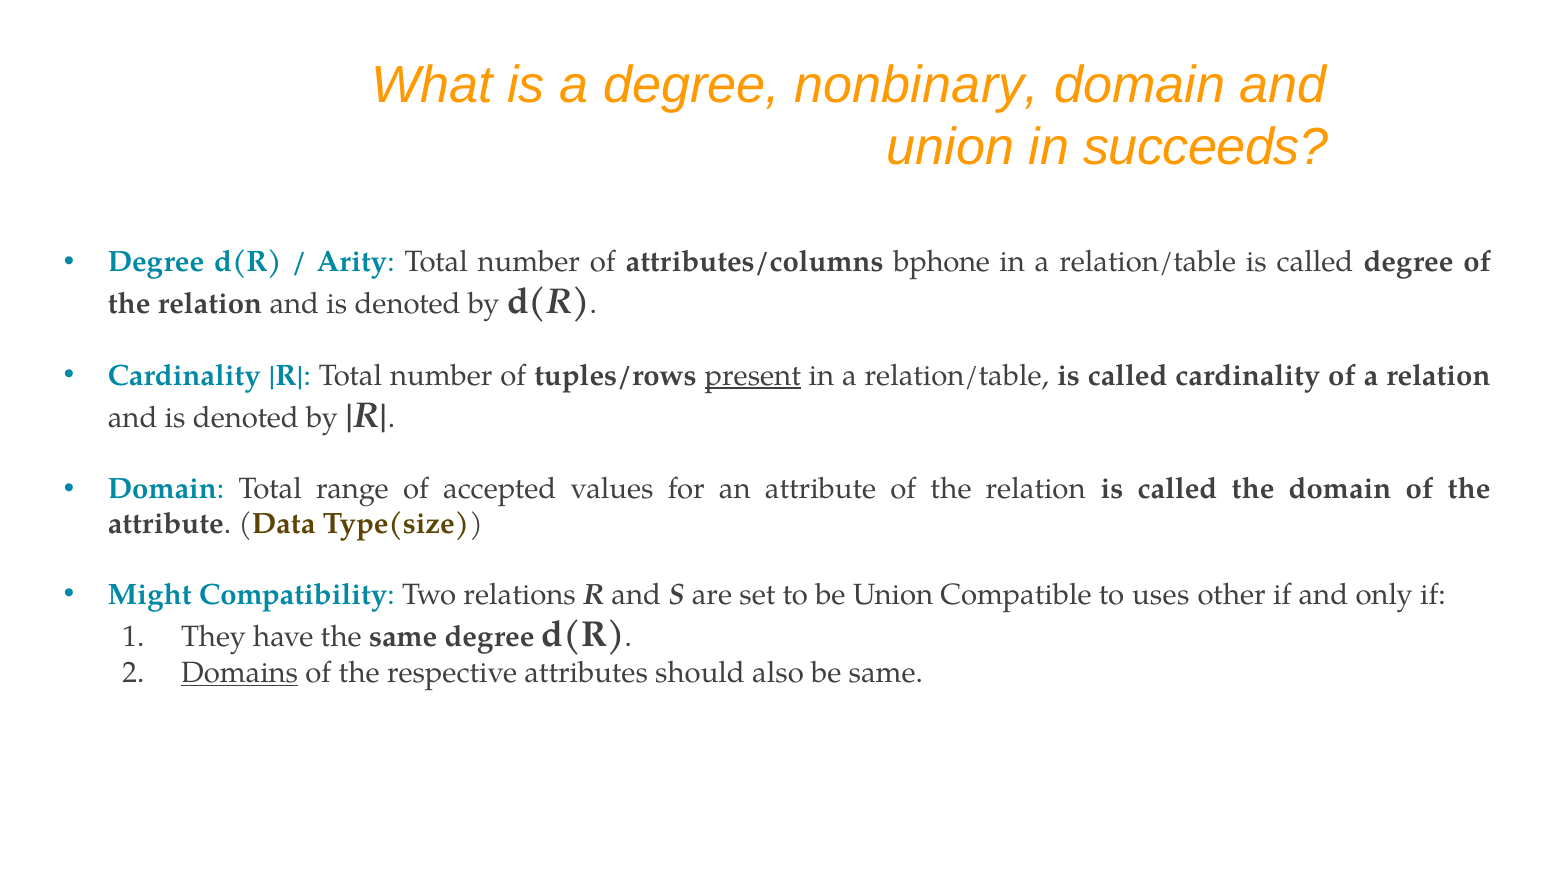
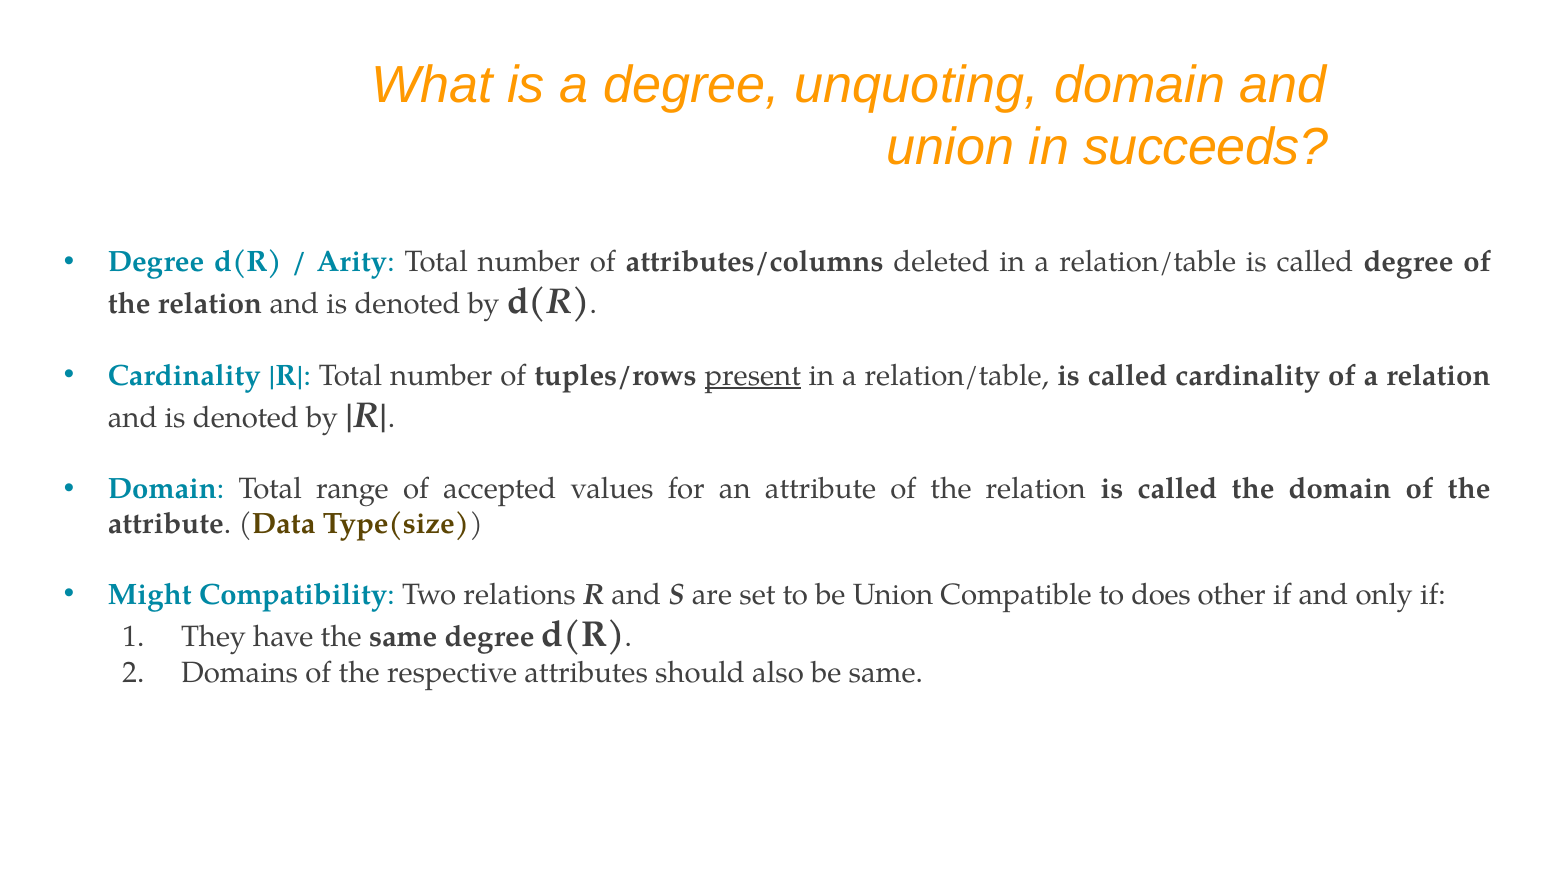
nonbinary: nonbinary -> unquoting
bphone: bphone -> deleted
uses: uses -> does
Domains underline: present -> none
